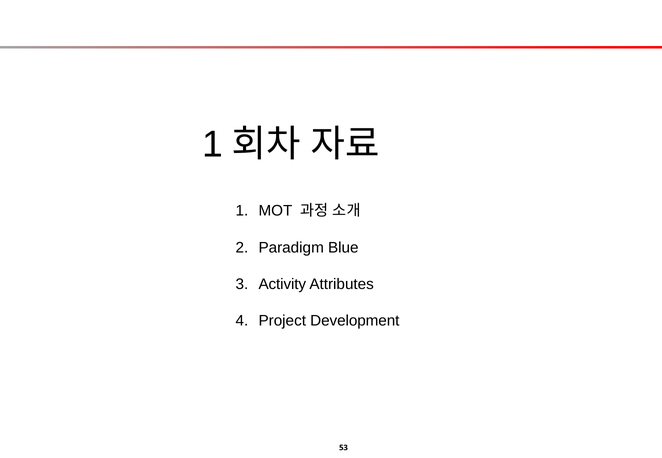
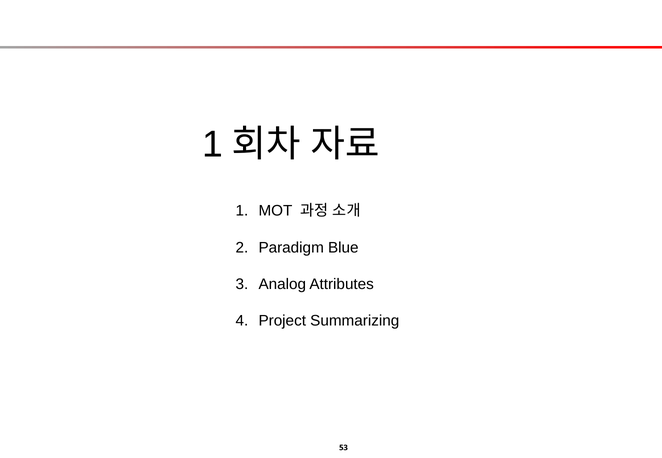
Activity: Activity -> Analog
Development: Development -> Summarizing
